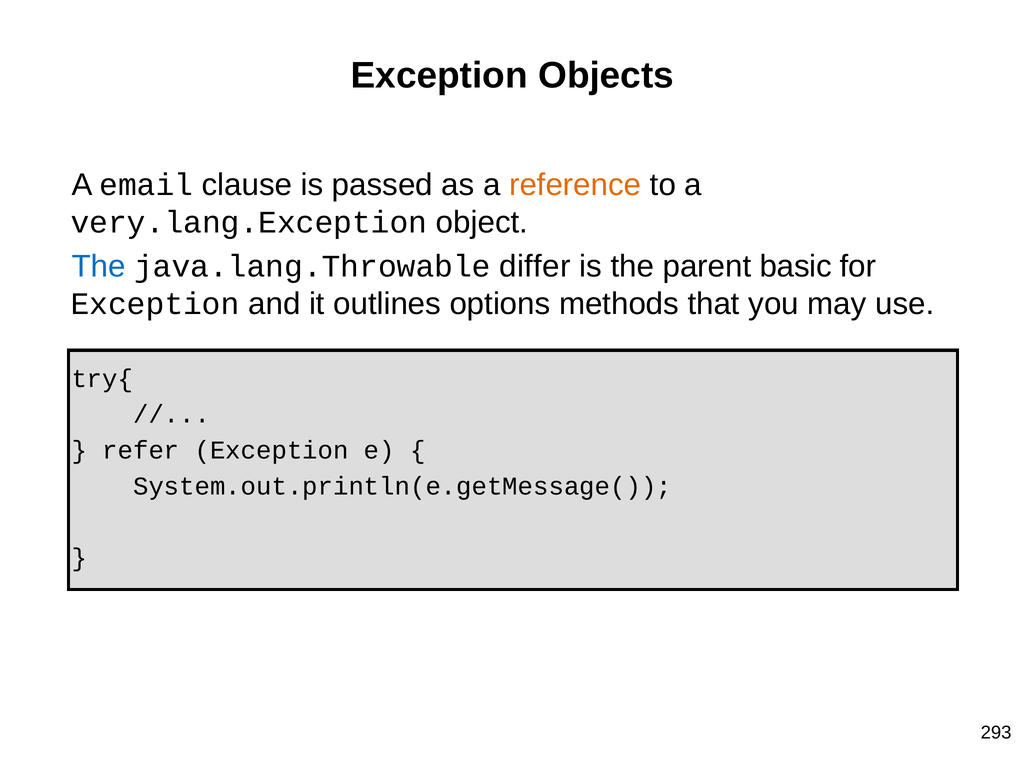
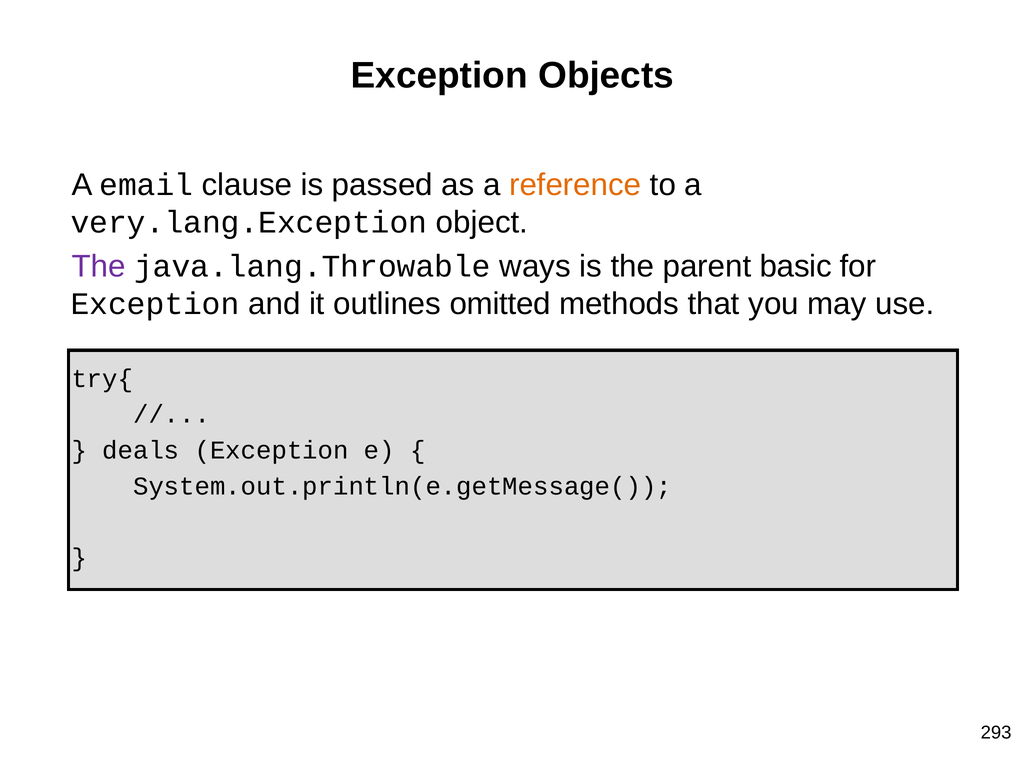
The at (99, 266) colour: blue -> purple
differ: differ -> ways
options: options -> omitted
refer: refer -> deals
